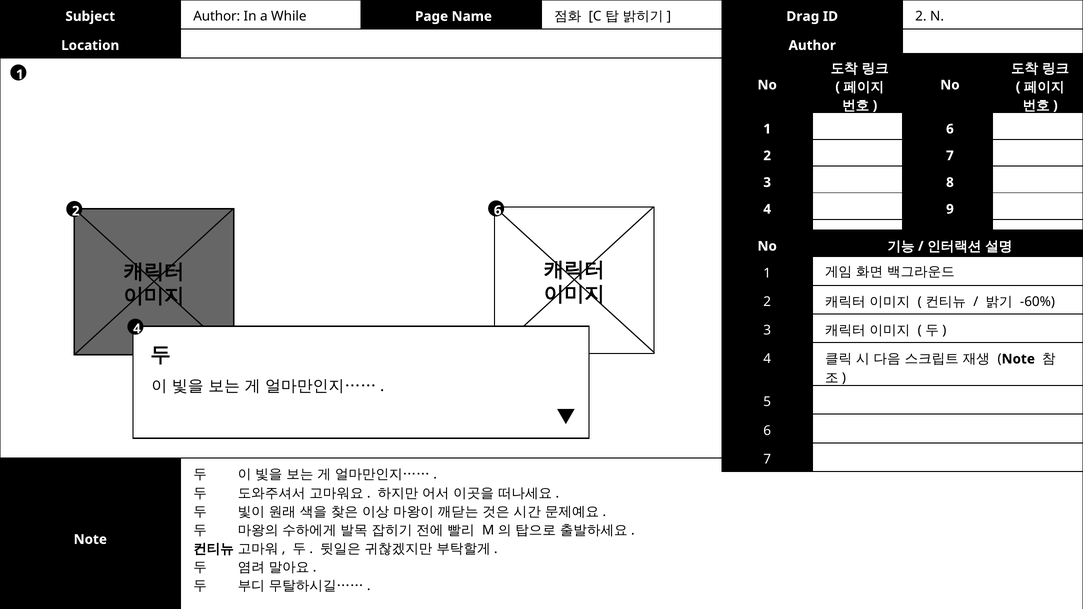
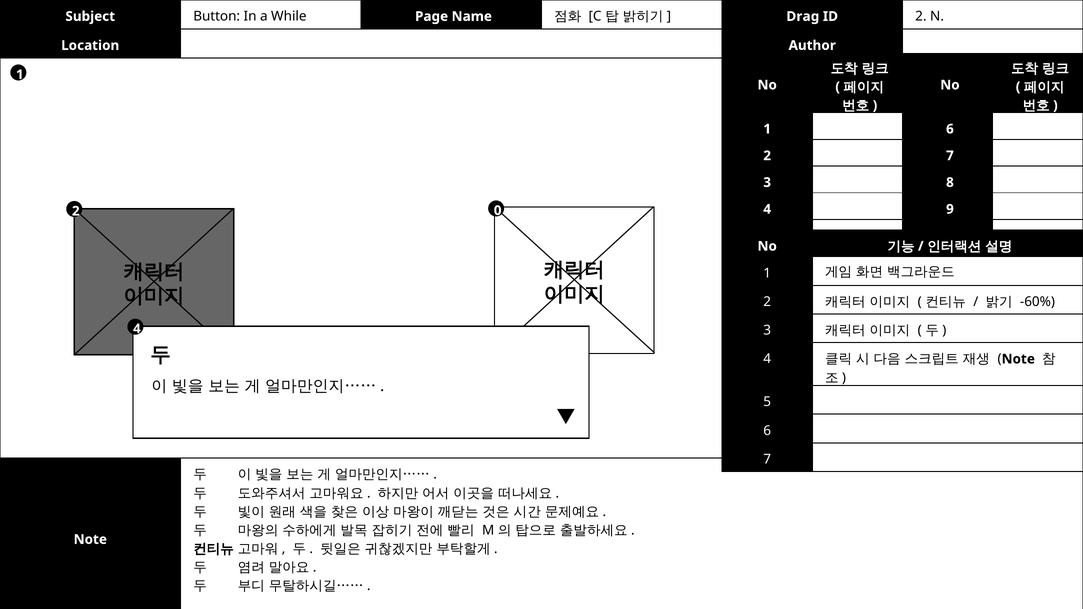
Subject Author: Author -> Button
2 6: 6 -> 0
